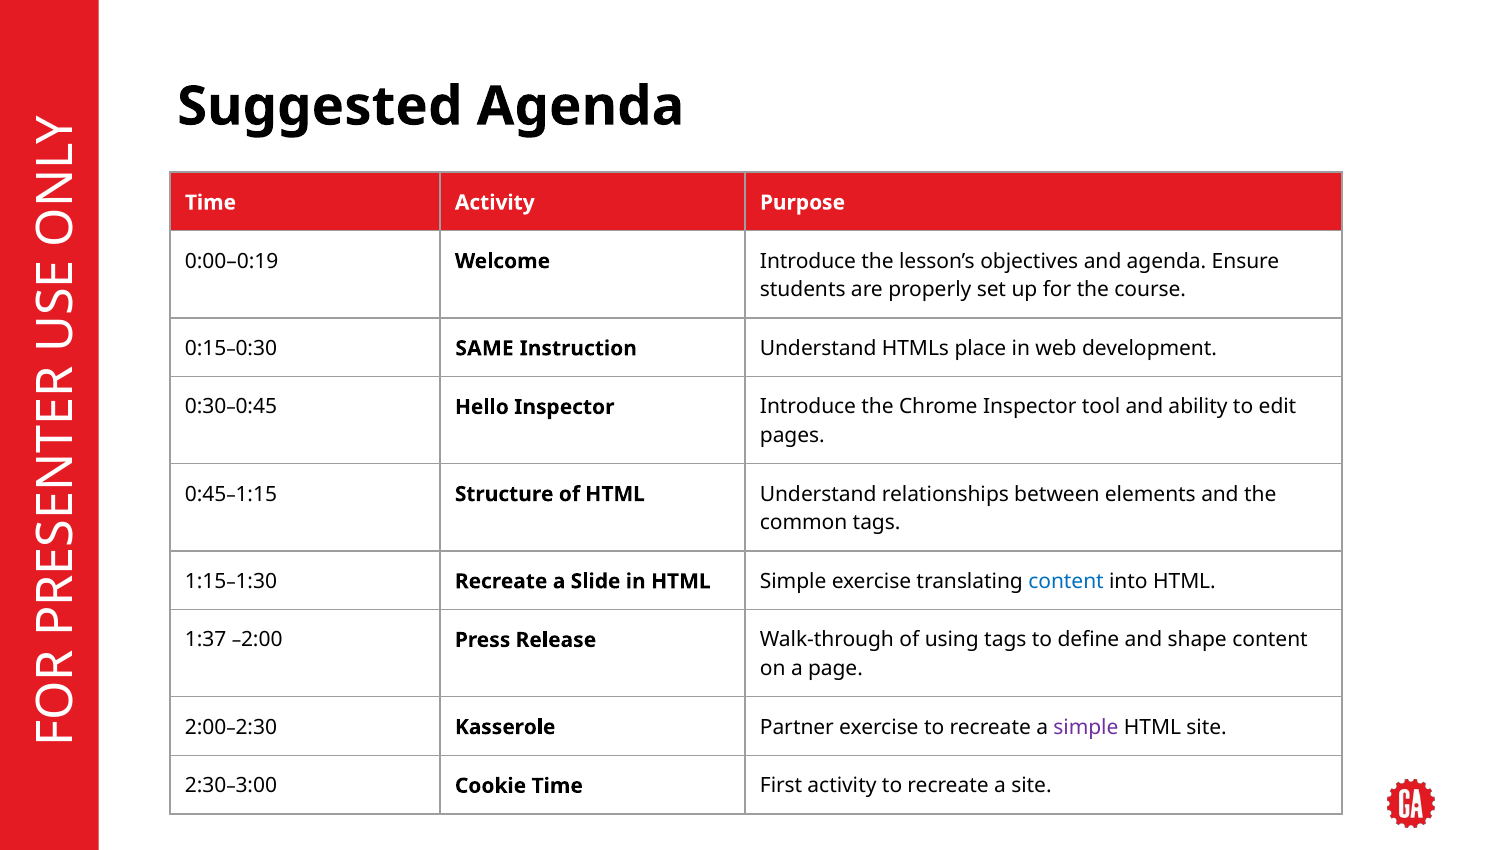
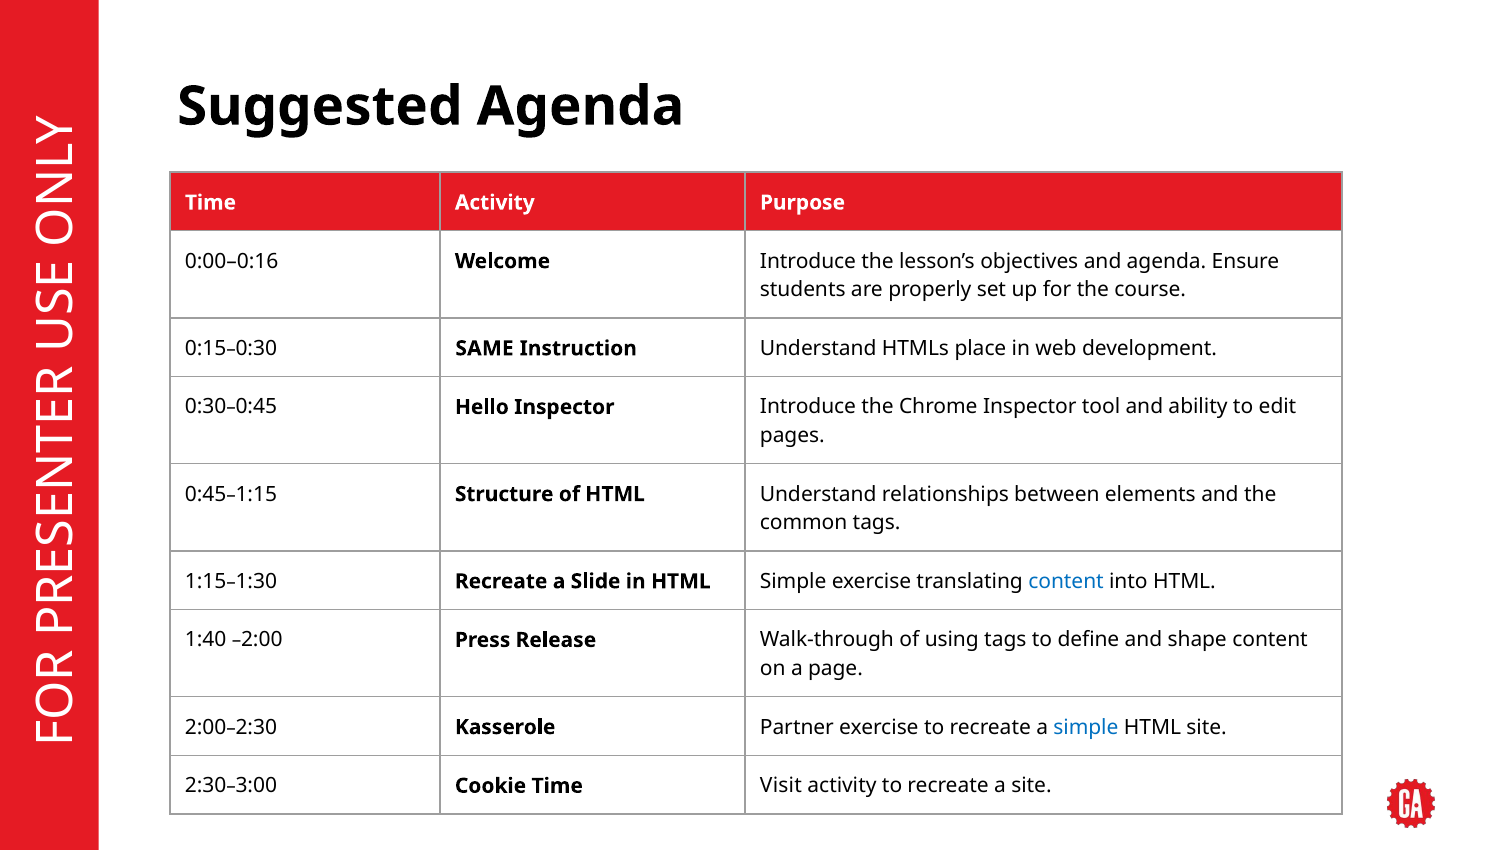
0:00–0:19: 0:00–0:19 -> 0:00–0:16
1:37: 1:37 -> 1:40
simple at (1086, 728) colour: purple -> blue
First: First -> Visit
